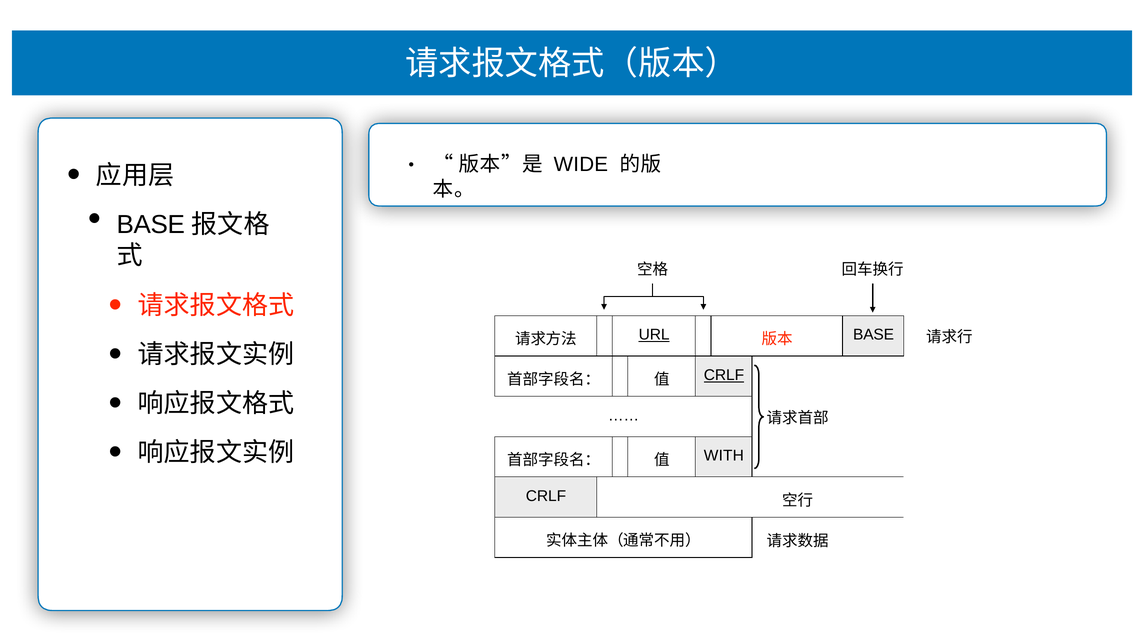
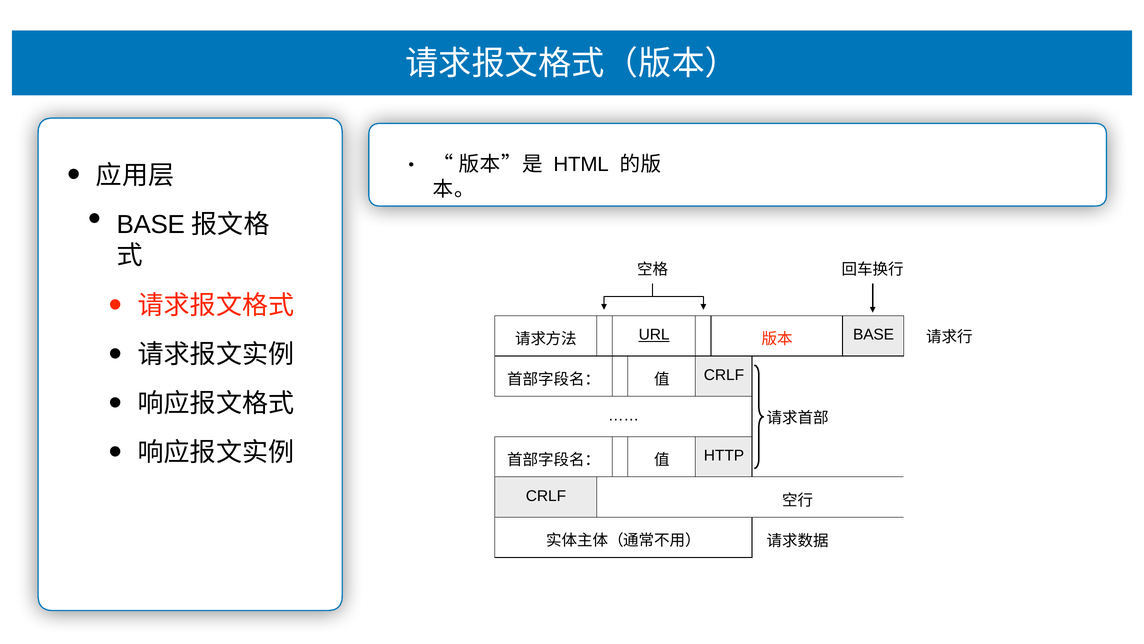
WIDE: WIDE -> HTML
CRLF at (724, 375) underline: present -> none
WITH: WITH -> HTTP
